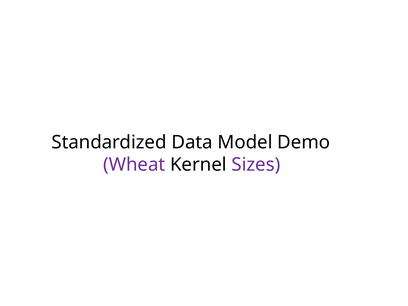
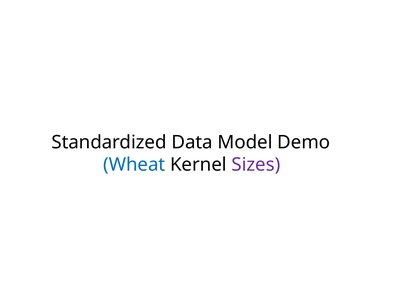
Wheat colour: purple -> blue
